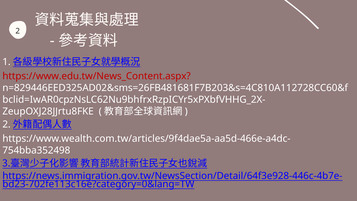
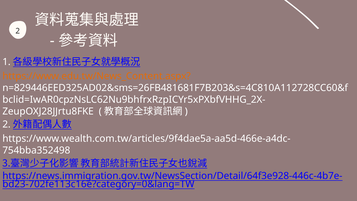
https://www.edu.tw/News_Content.aspx colour: red -> orange
